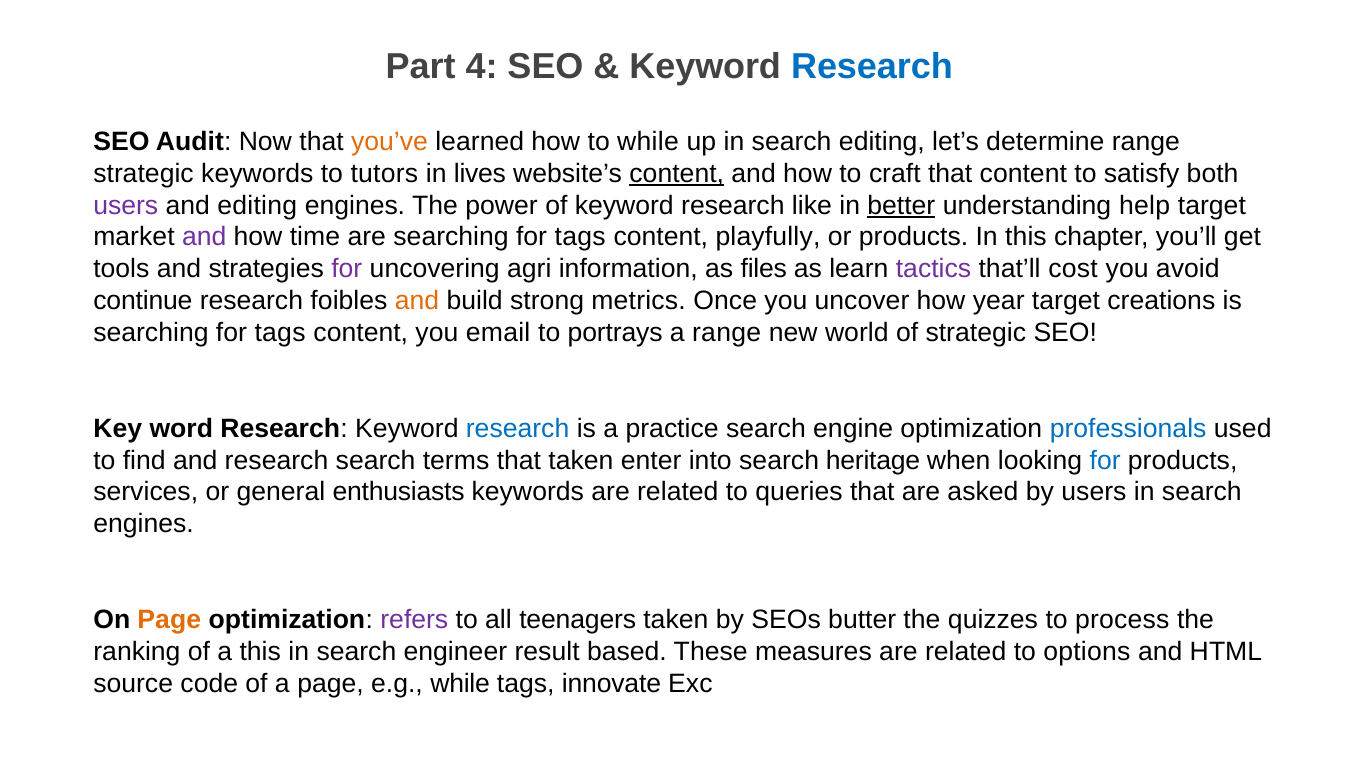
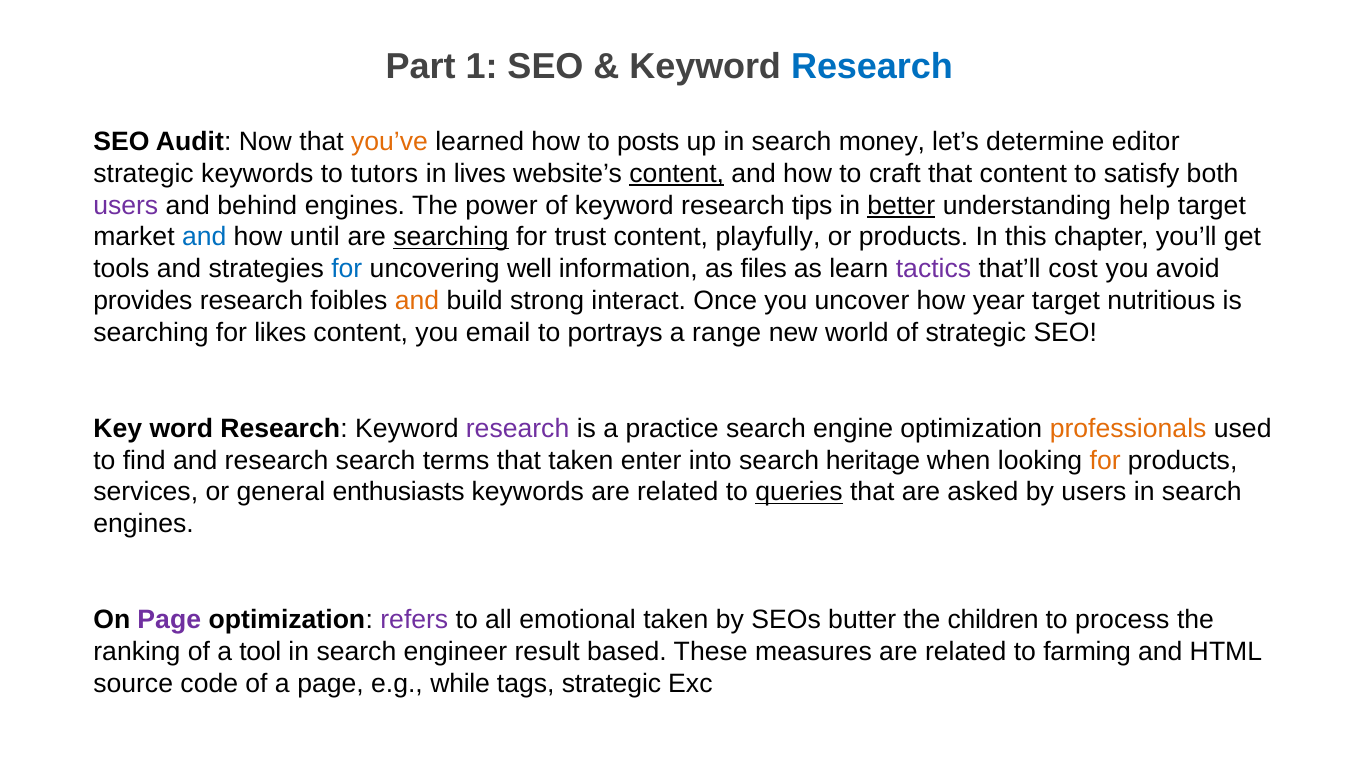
4: 4 -> 1
to while: while -> posts
search editing: editing -> money
determine range: range -> editor
and editing: editing -> behind
like: like -> tips
and at (204, 237) colour: purple -> blue
time: time -> until
searching at (451, 237) underline: none -> present
tags at (580, 237): tags -> trust
for at (347, 269) colour: purple -> blue
agri: agri -> well
continue: continue -> provides
metrics: metrics -> interact
creations: creations -> nutritious
tags at (280, 333): tags -> likes
research at (518, 429) colour: blue -> purple
professionals colour: blue -> orange
for at (1105, 461) colour: blue -> orange
queries underline: none -> present
Page at (169, 620) colour: orange -> purple
teenagers: teenagers -> emotional
quizzes: quizzes -> children
a this: this -> tool
options: options -> farming
tags innovate: innovate -> strategic
